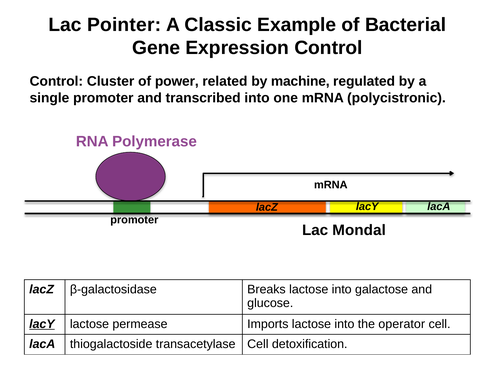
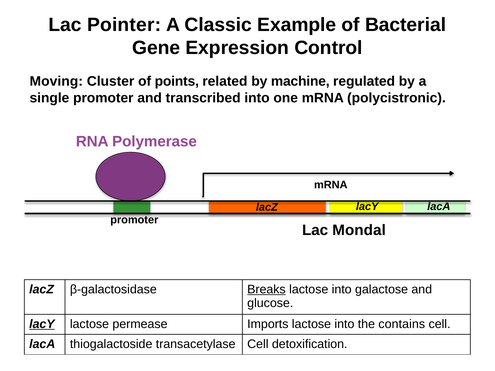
Control at (56, 81): Control -> Moving
power: power -> points
Breaks underline: none -> present
operator: operator -> contains
